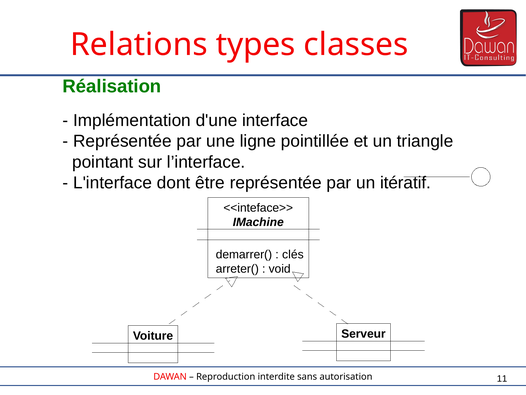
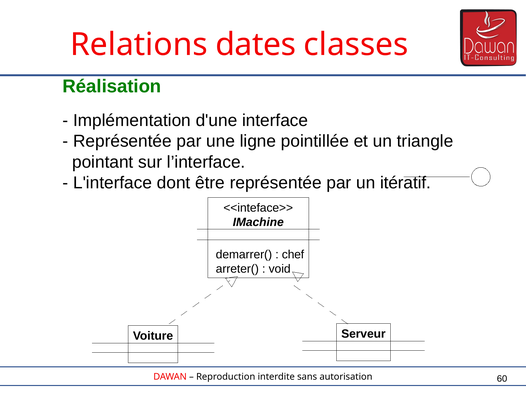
types: types -> dates
clés: clés -> chef
11: 11 -> 60
